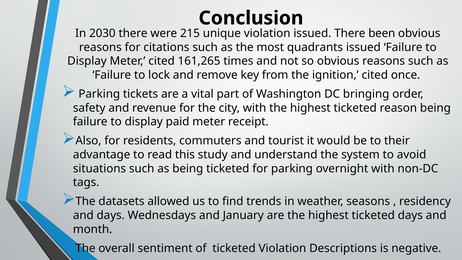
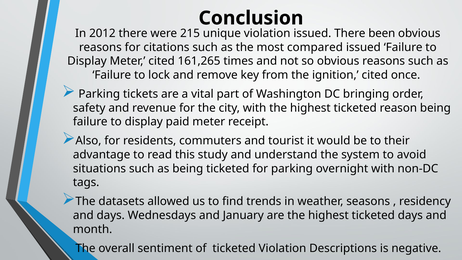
2030: 2030 -> 2012
quadrants: quadrants -> compared
